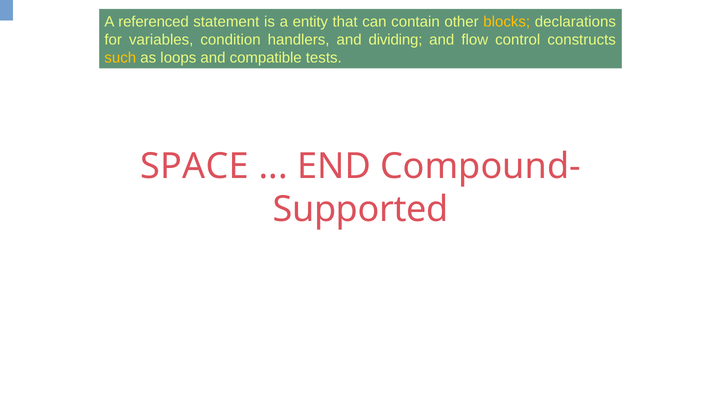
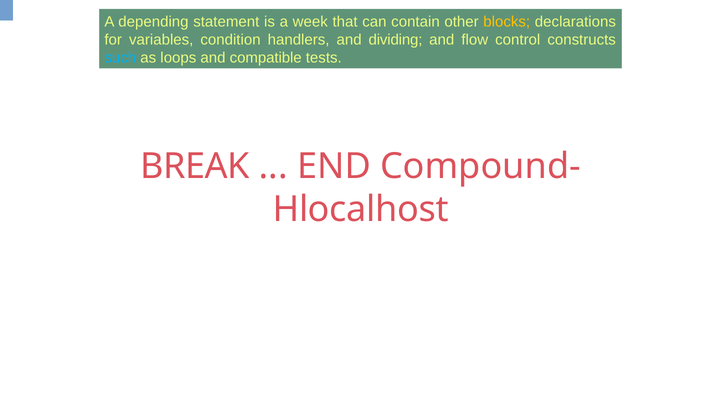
referenced: referenced -> depending
entity: entity -> week
such colour: yellow -> light blue
SPACE: SPACE -> BREAK
Supported: Supported -> Hlocalhost
